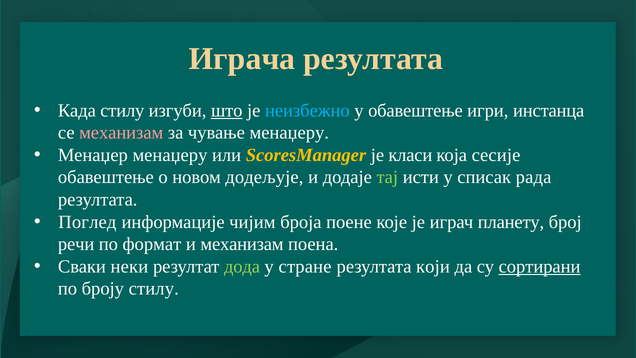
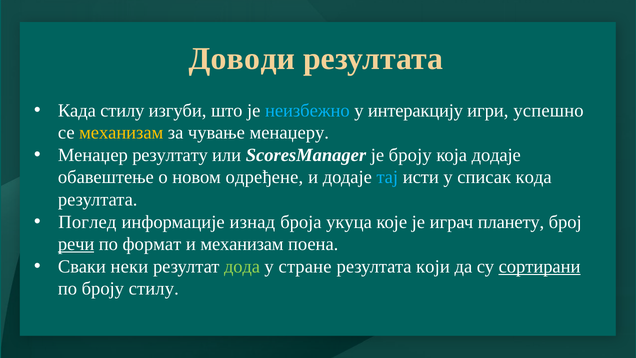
Играча: Играча -> Доводи
што underline: present -> none
у обавештење: обавештење -> интеракцију
инстанца: инстанца -> успешно
механизам at (121, 133) colour: pink -> yellow
Менаџер менаџеру: менаџеру -> резултату
ScoresManager colour: yellow -> white
је класи: класи -> броју
која сесије: сесије -> додаје
додељује: додељује -> одређене
тај colour: light green -> light blue
рада: рада -> кода
чијим: чијим -> изнад
поене: поене -> укуца
речи underline: none -> present
